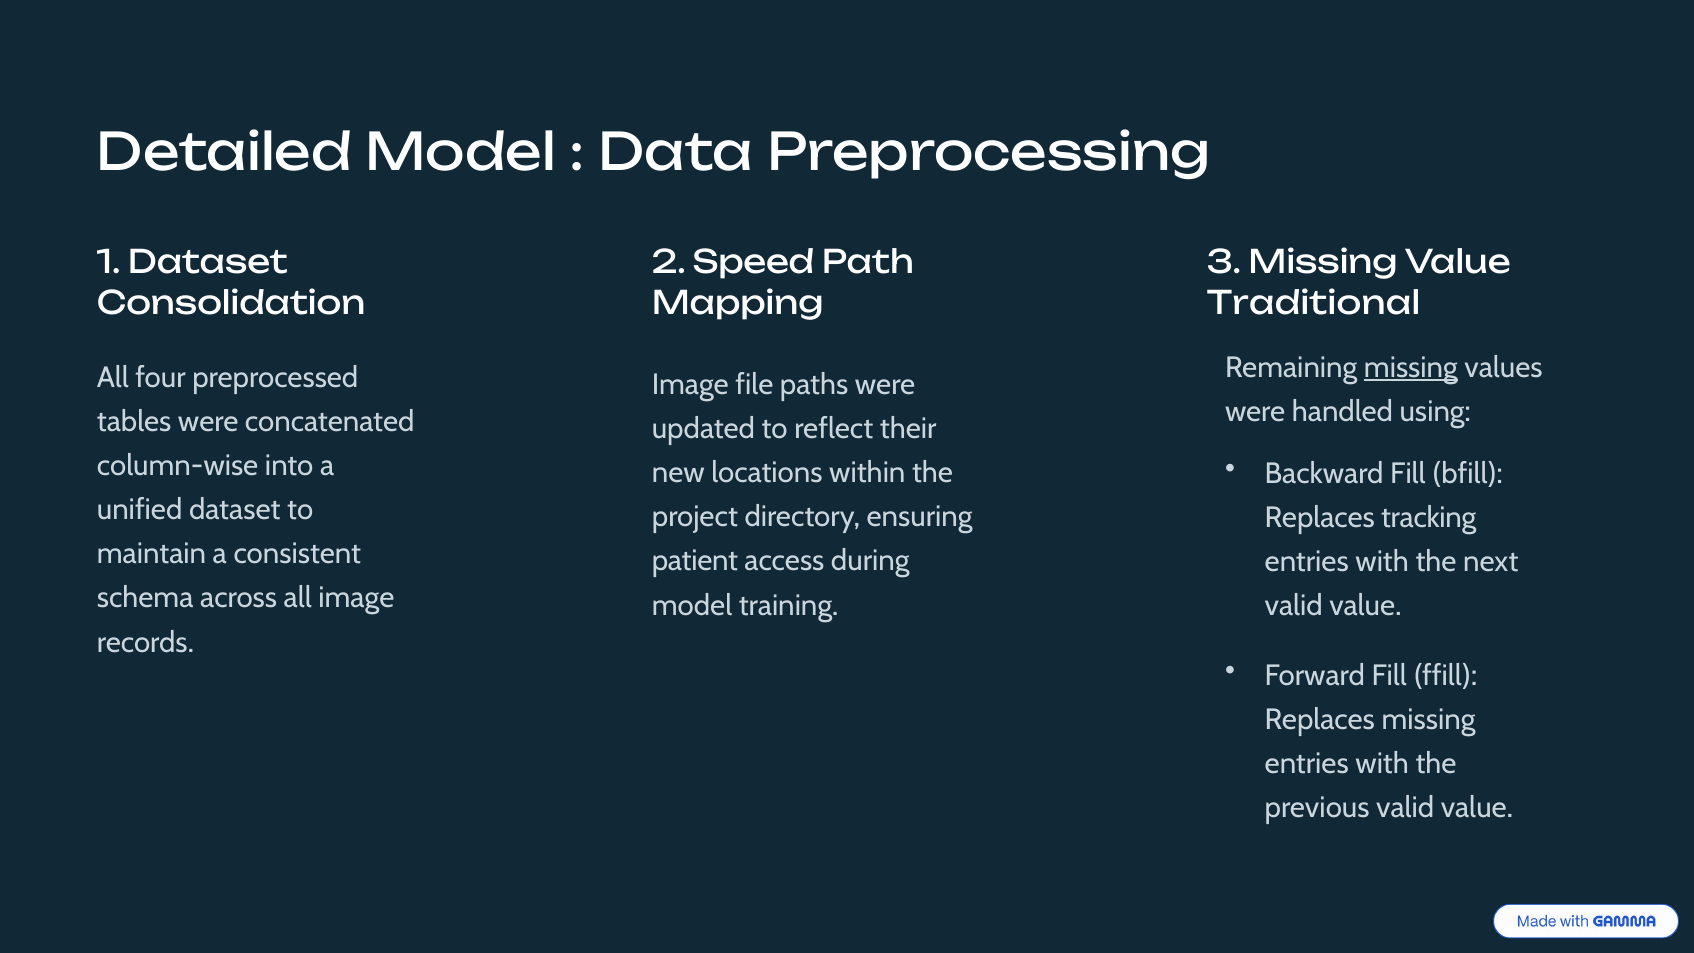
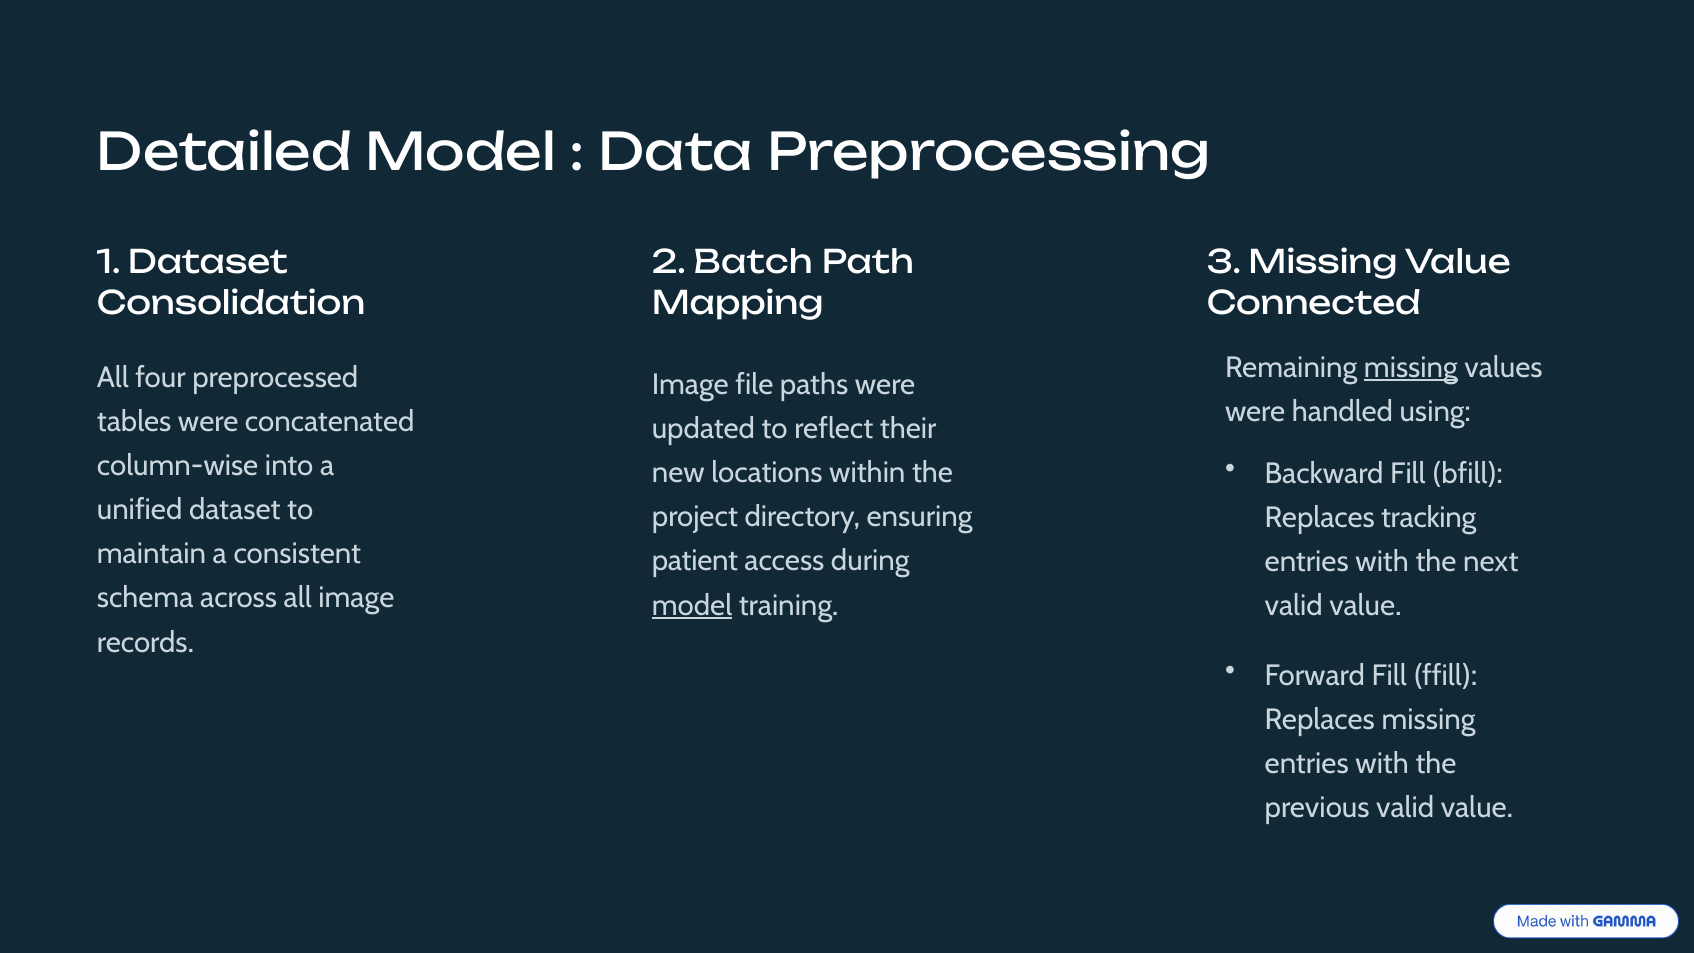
Speed: Speed -> Batch
Traditional: Traditional -> Connected
model at (692, 605) underline: none -> present
